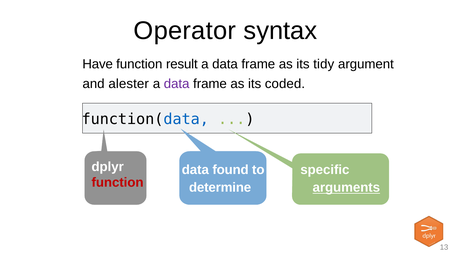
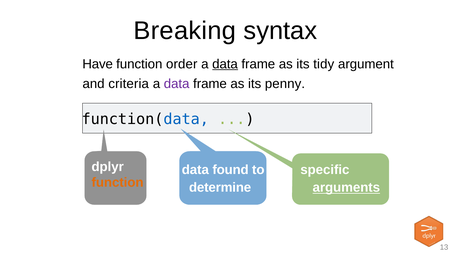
Operator: Operator -> Breaking
result: result -> order
data at (225, 64) underline: none -> present
alester: alester -> criteria
coded: coded -> penny
function at (118, 182) colour: red -> orange
